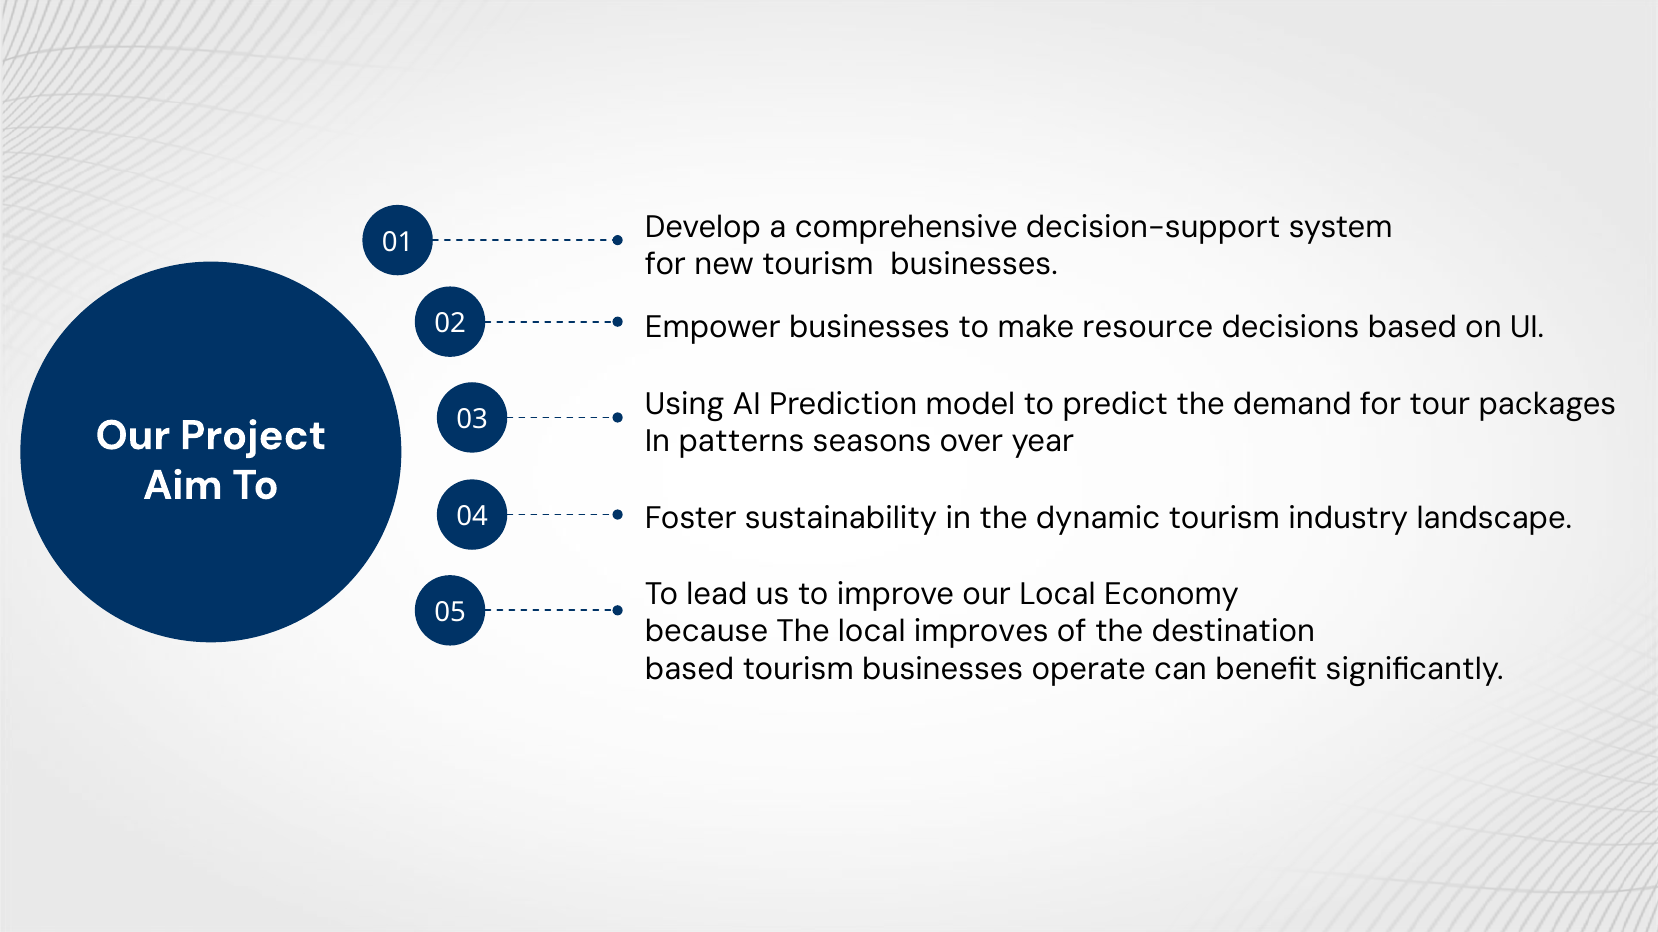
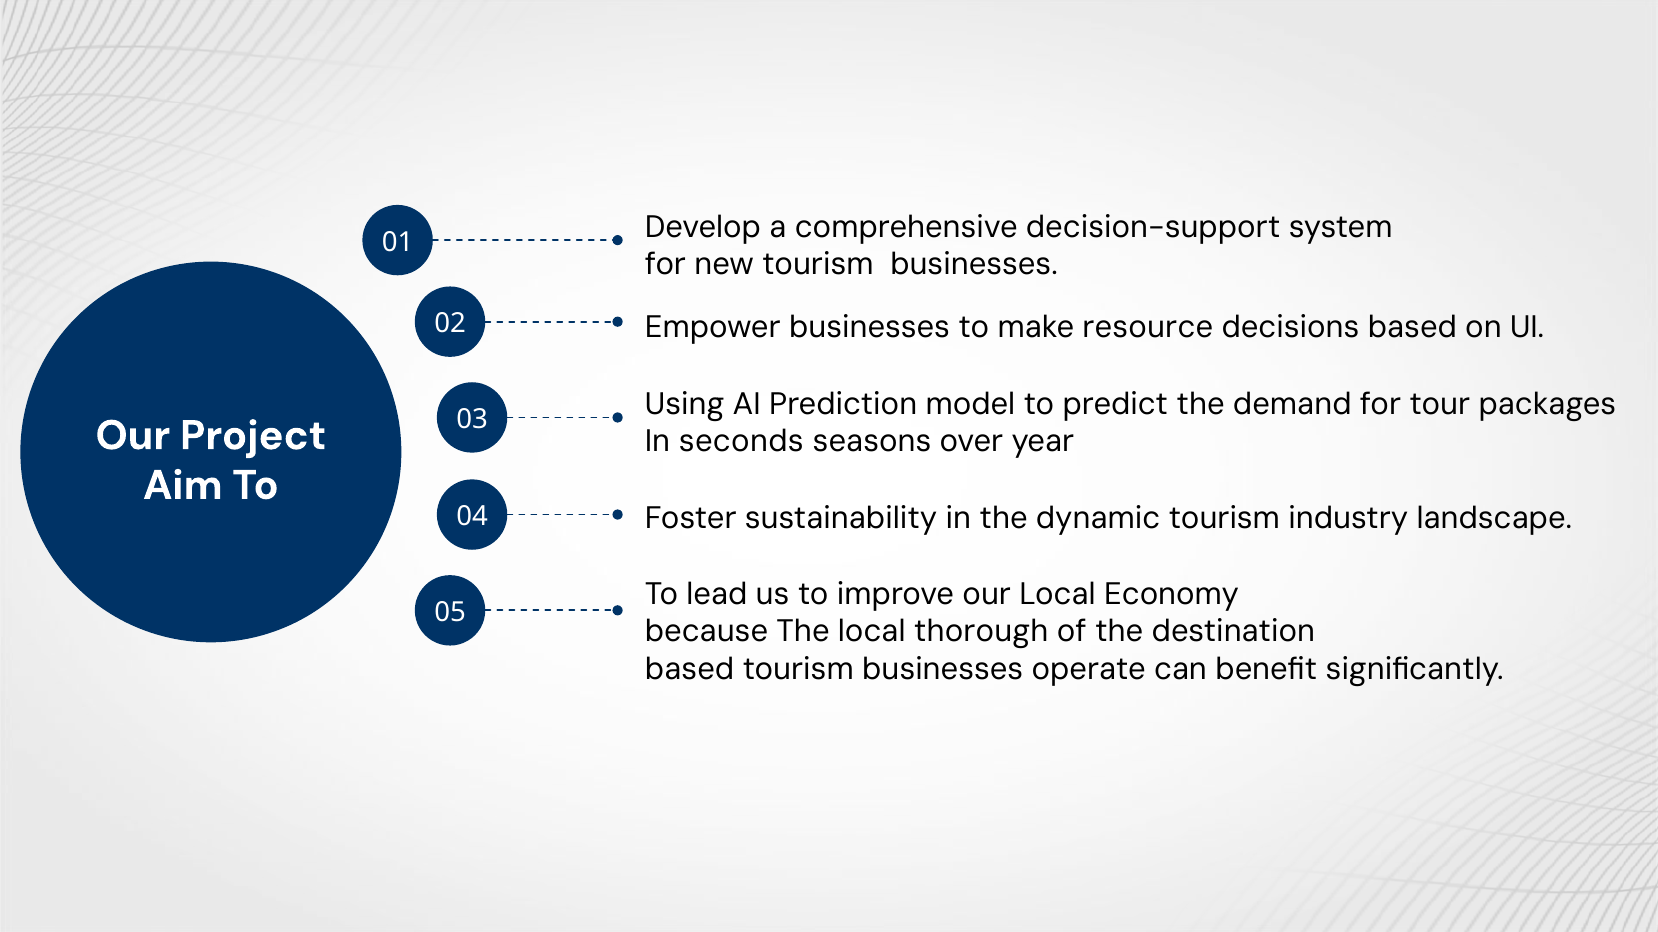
patterns: patterns -> seconds
improves: improves -> thorough
